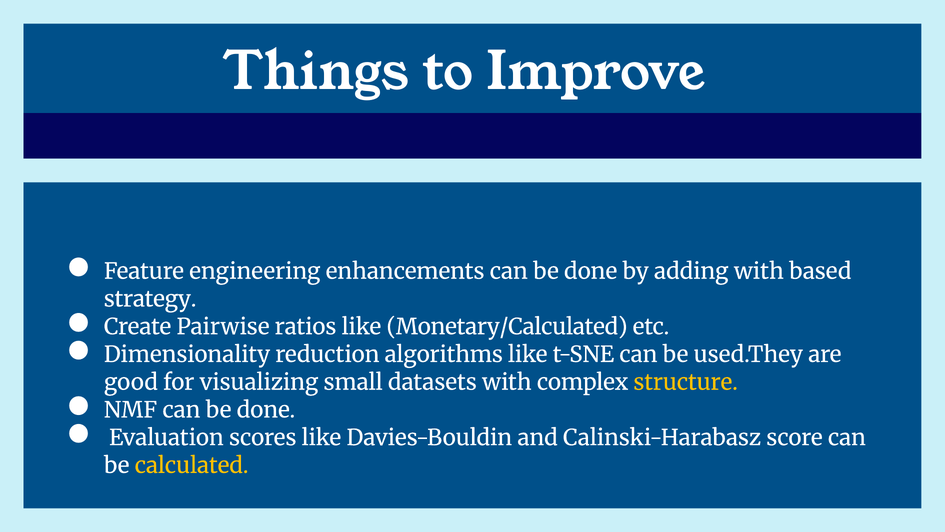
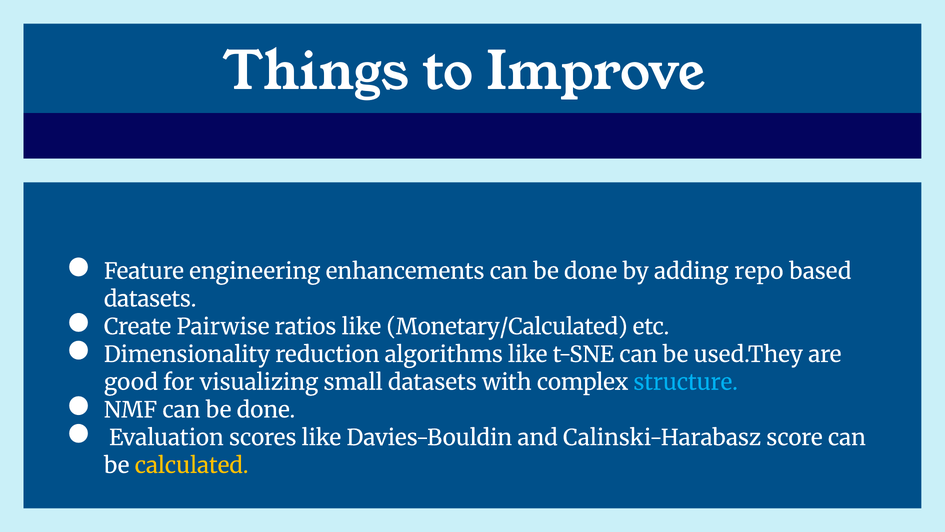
adding with: with -> repo
strategy at (150, 299): strategy -> datasets
structure colour: yellow -> light blue
